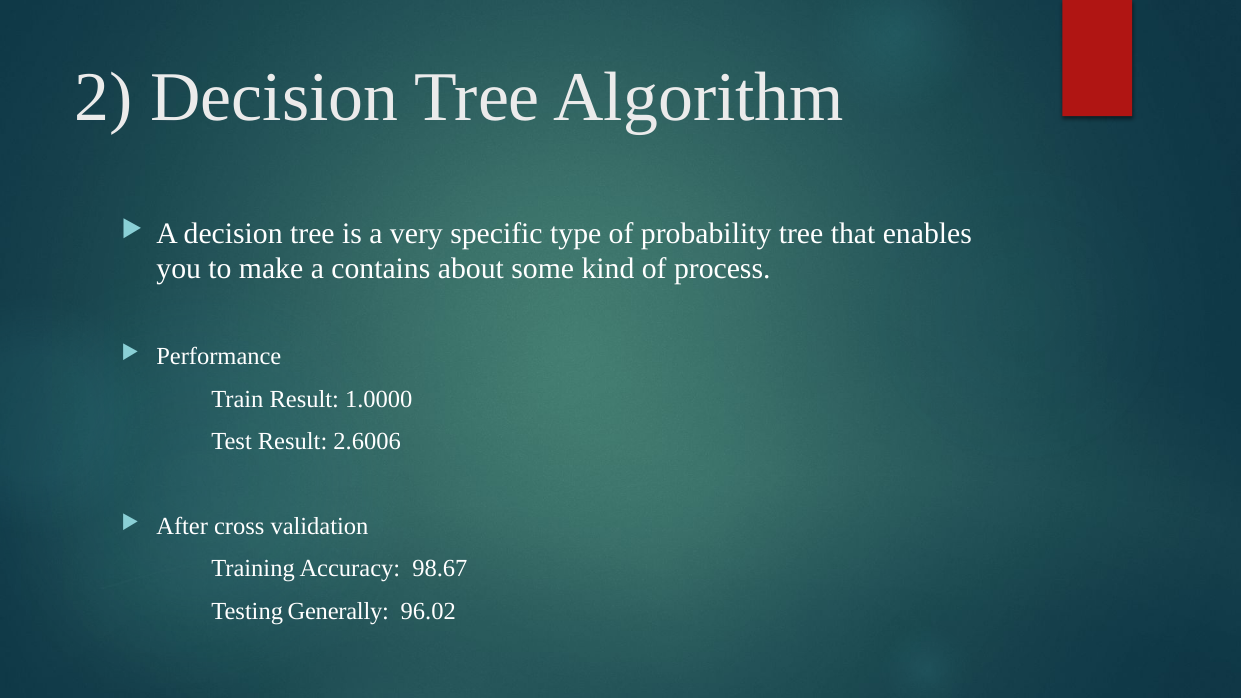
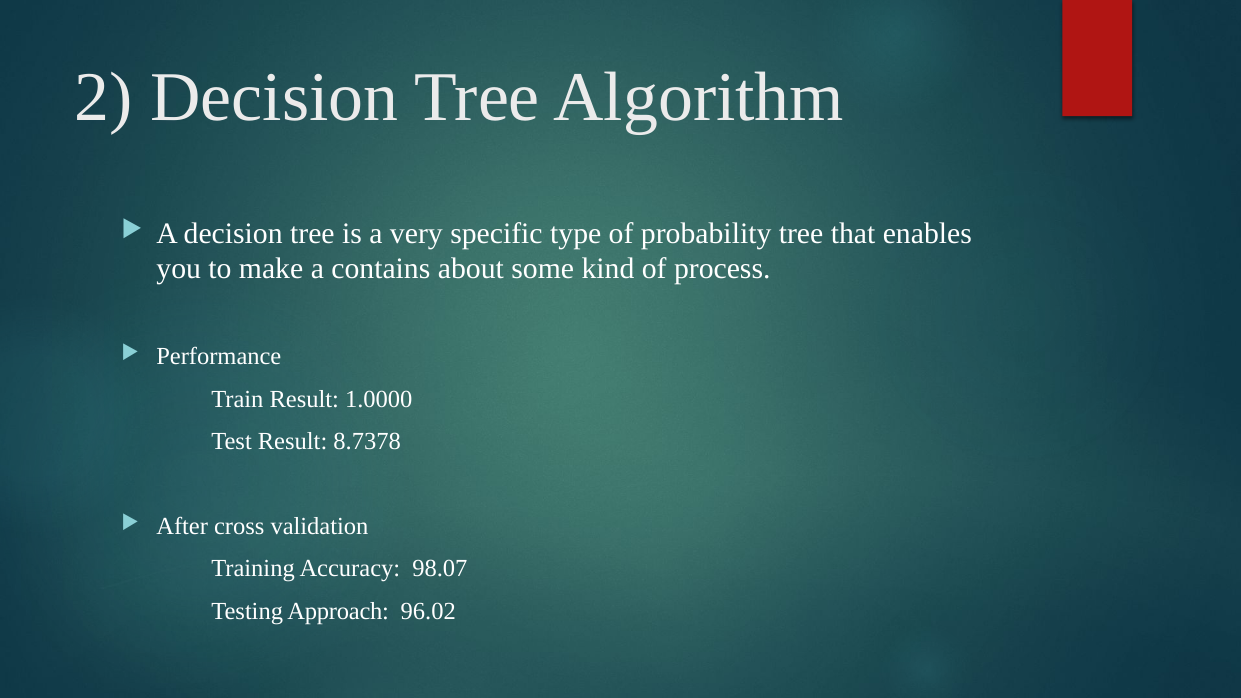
2.6006: 2.6006 -> 8.7378
98.67: 98.67 -> 98.07
Generally: Generally -> Approach
